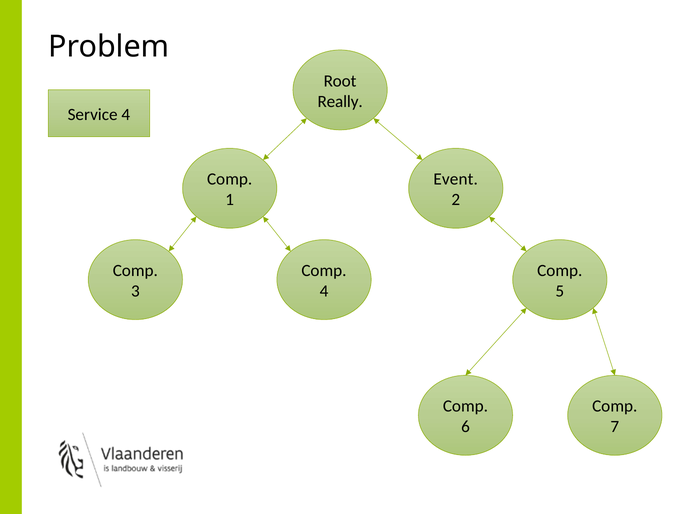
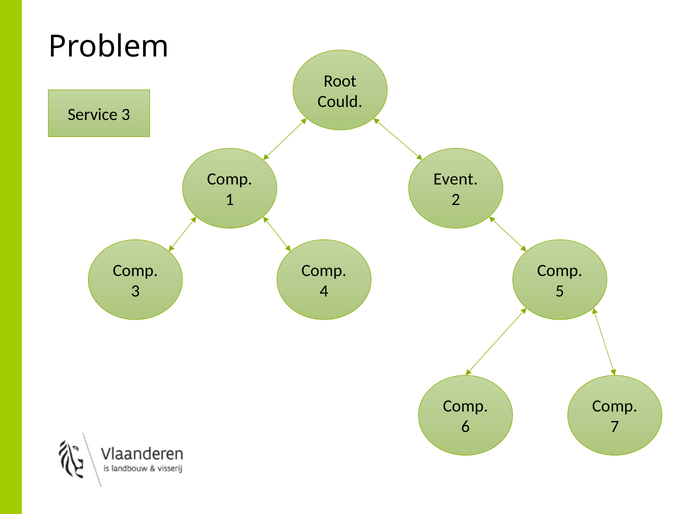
Really: Really -> Could
Service 4: 4 -> 3
